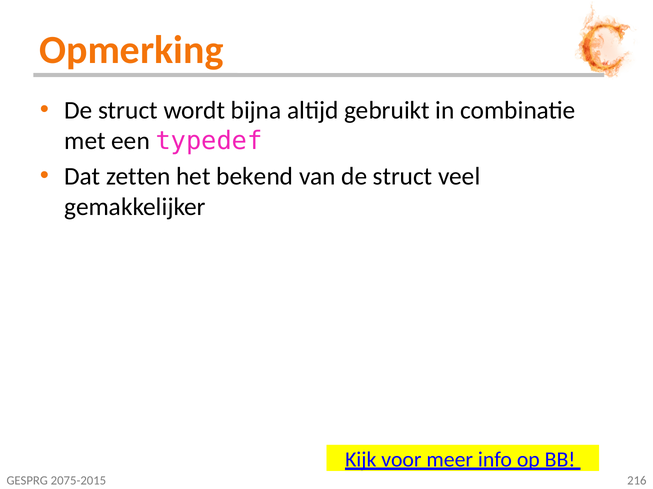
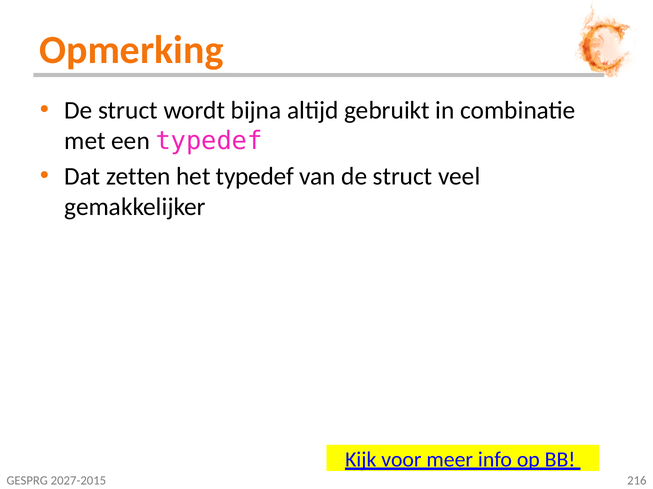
het bekend: bekend -> typedef
2075-2015: 2075-2015 -> 2027-2015
